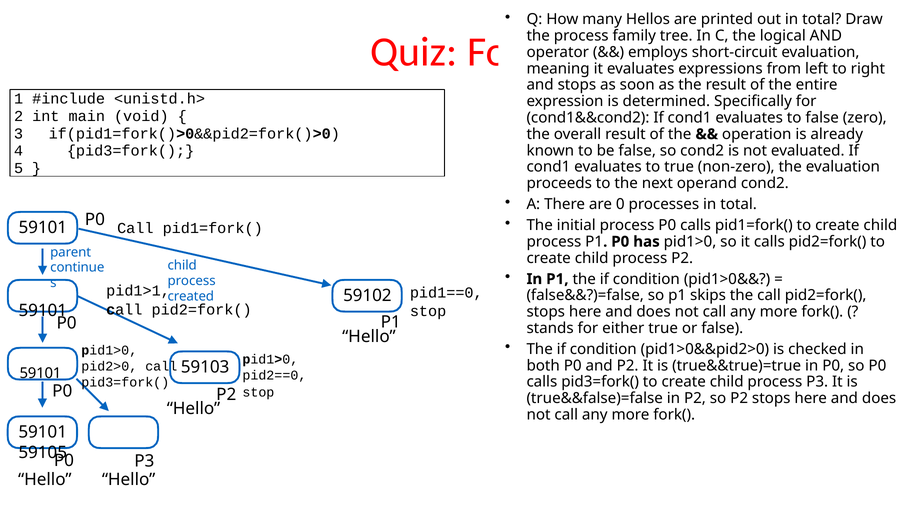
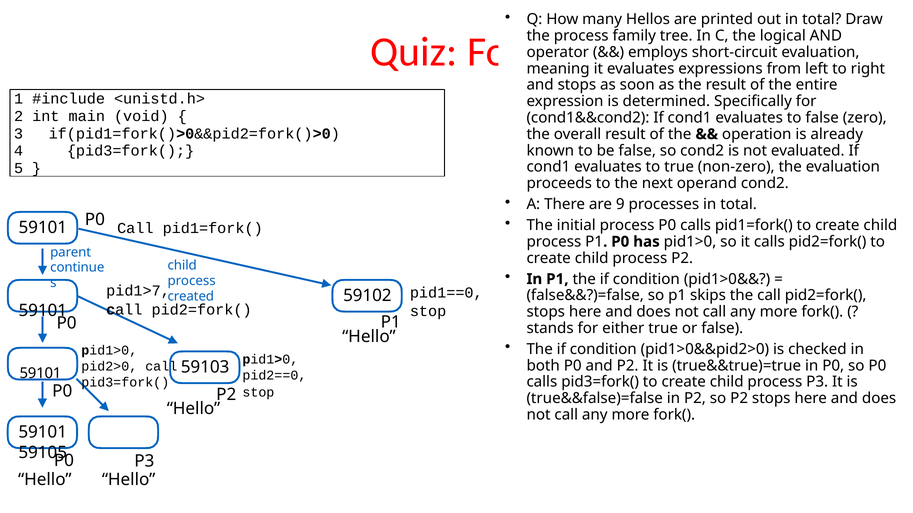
0: 0 -> 9
pid1>1: pid1>1 -> pid1>7
